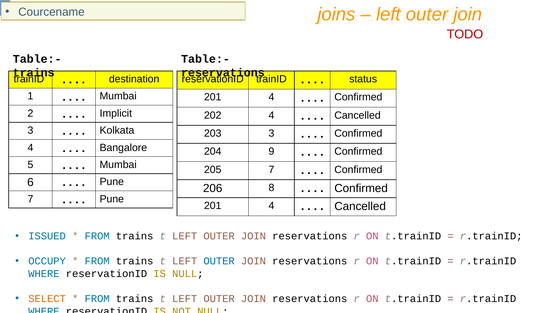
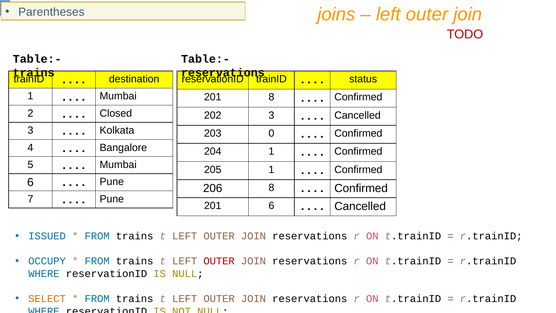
Courcename: Courcename -> Parentheses
4 at (271, 97): 4 -> 8
Implicit: Implicit -> Closed
202 4: 4 -> 3
203 3: 3 -> 0
204 9: 9 -> 1
205 7: 7 -> 1
4 at (271, 206): 4 -> 6
OUTER at (219, 261) colour: blue -> red
